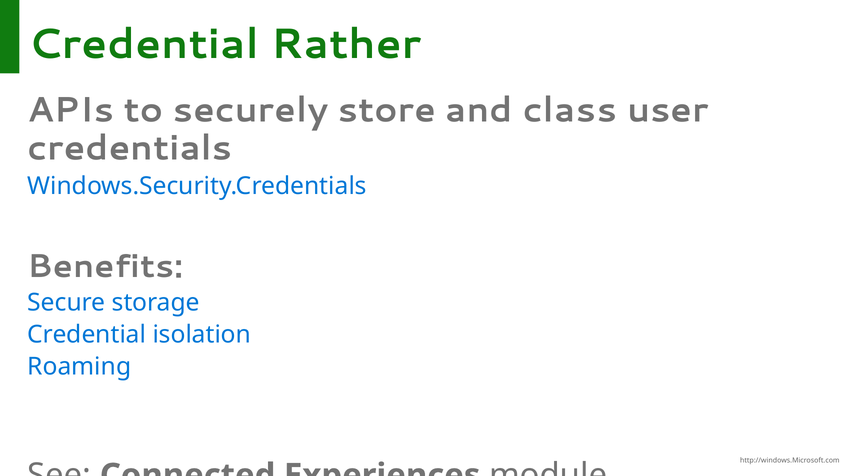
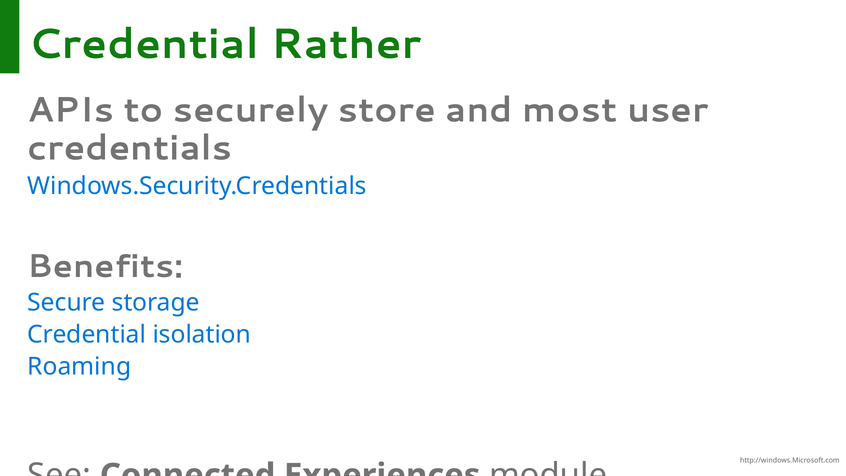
class: class -> most
